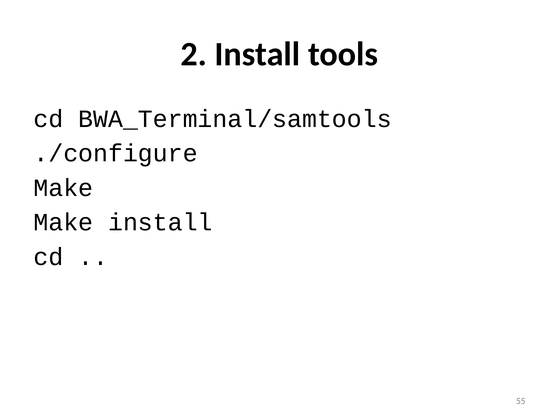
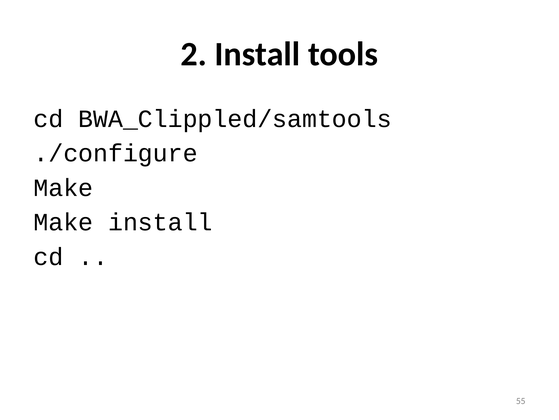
BWA_Terminal/samtools: BWA_Terminal/samtools -> BWA_Clippled/samtools
